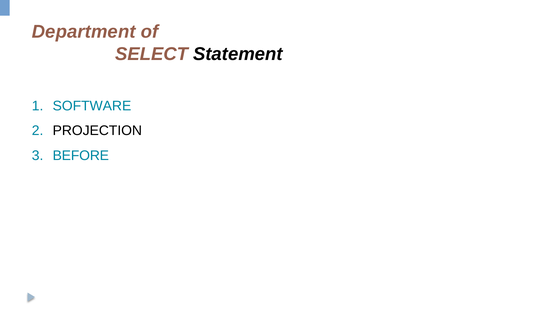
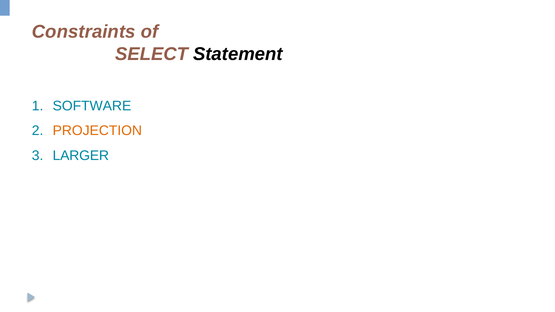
Department: Department -> Constraints
PROJECTION colour: black -> orange
BEFORE: BEFORE -> LARGER
